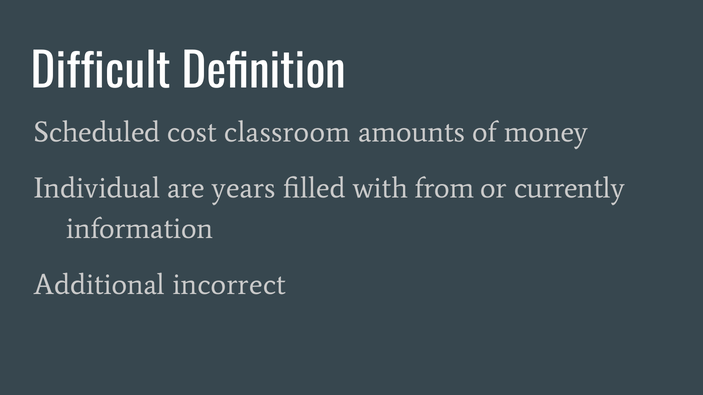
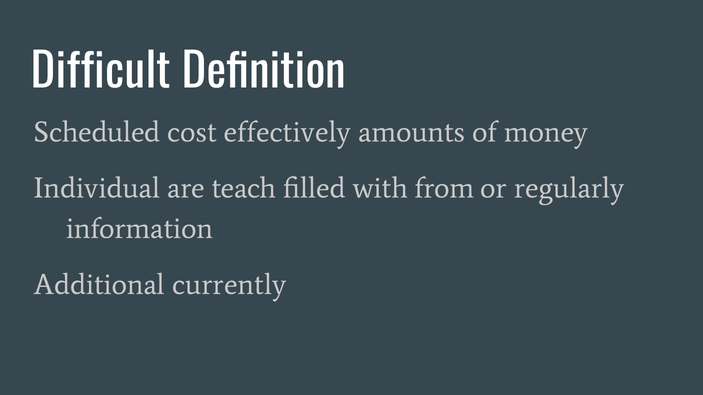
classroom: classroom -> effectively
years: years -> teach
currently: currently -> regularly
incorrect: incorrect -> currently
